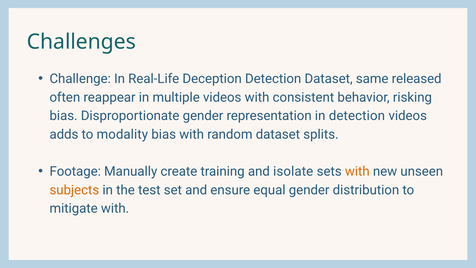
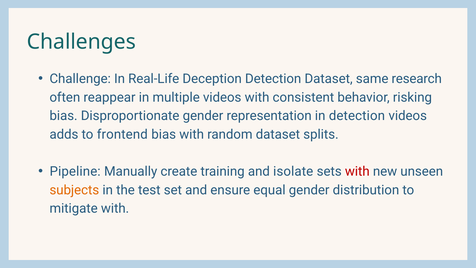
released: released -> research
modality: modality -> frontend
Footage: Footage -> Pipeline
with at (357, 171) colour: orange -> red
